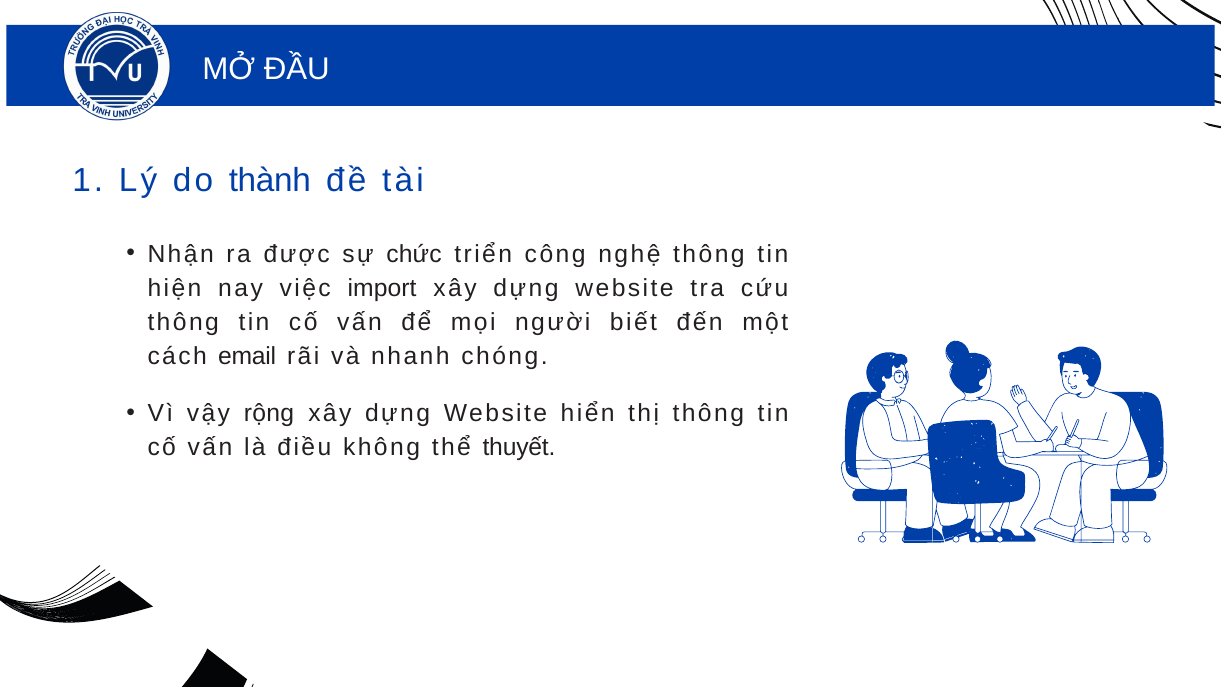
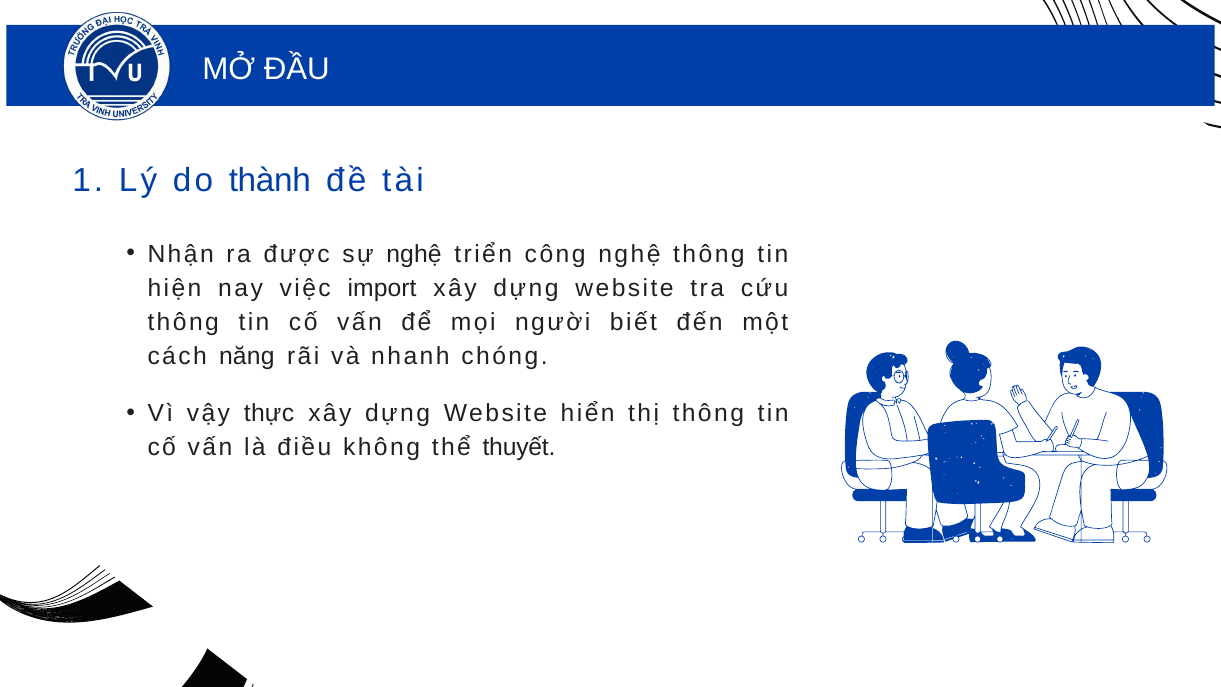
sự chức: chức -> nghệ
email: email -> năng
rộng: rộng -> thực
